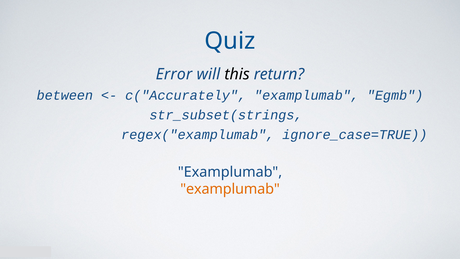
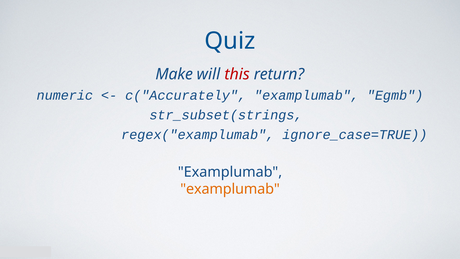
Error: Error -> Make
this colour: black -> red
between: between -> numeric
